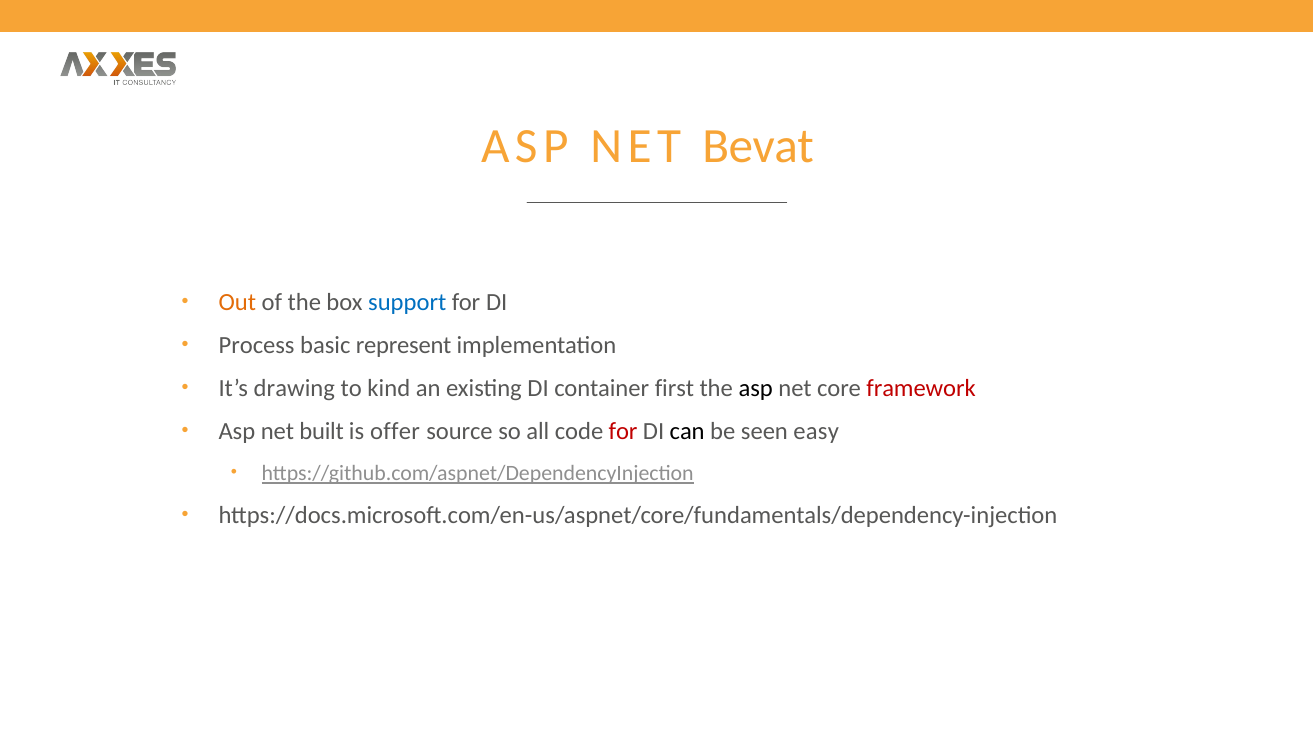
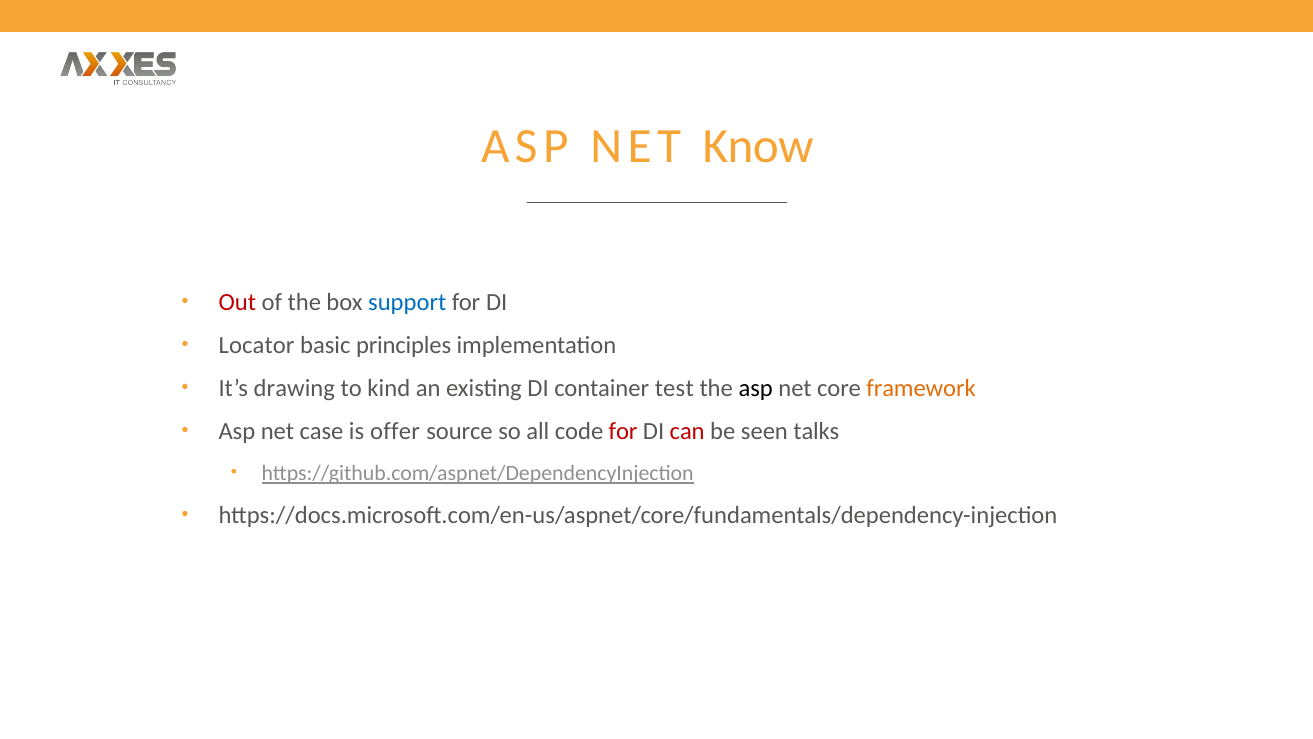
Bevat: Bevat -> Know
Out colour: orange -> red
Process: Process -> Locator
represent: represent -> principles
first: first -> test
framework colour: red -> orange
built: built -> case
can colour: black -> red
easy: easy -> talks
